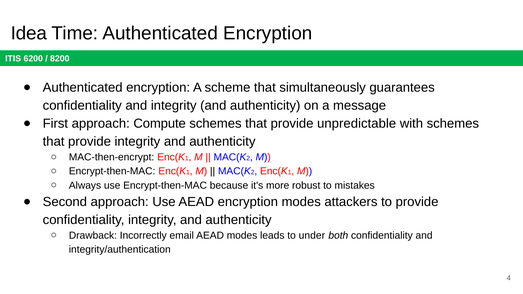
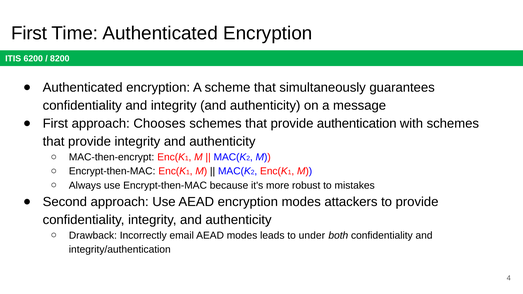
Idea at (29, 33): Idea -> First
Compute: Compute -> Chooses
unpredictable: unpredictable -> authentication
